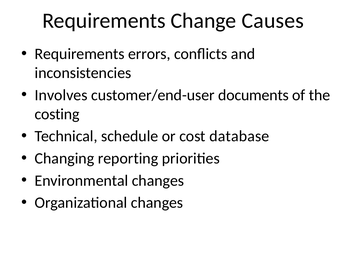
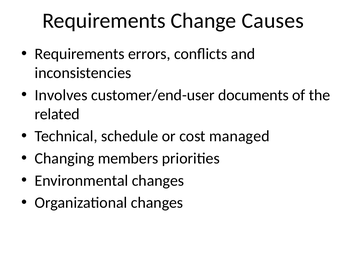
costing: costing -> related
database: database -> managed
reporting: reporting -> members
